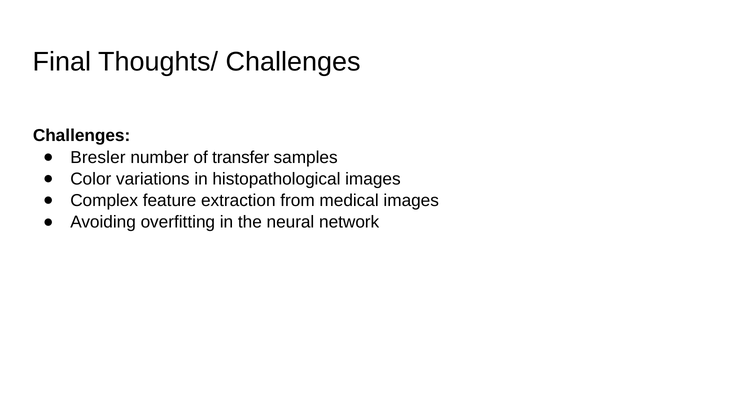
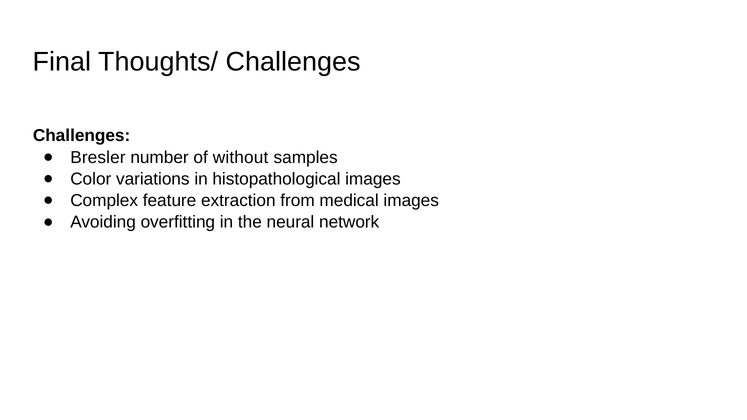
transfer: transfer -> without
